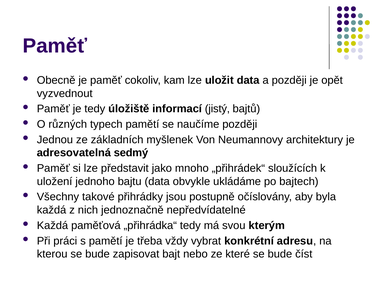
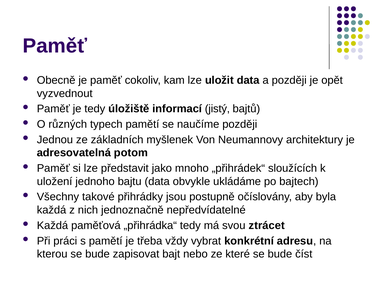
sedmý: sedmý -> potom
kterým: kterým -> ztrácet
